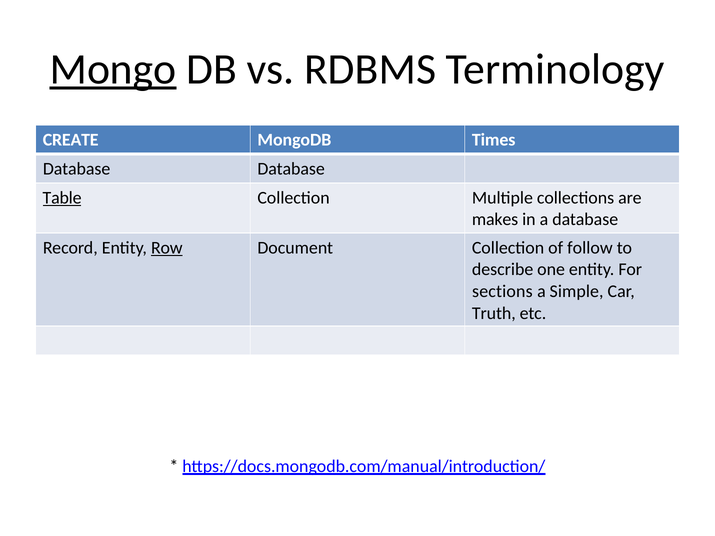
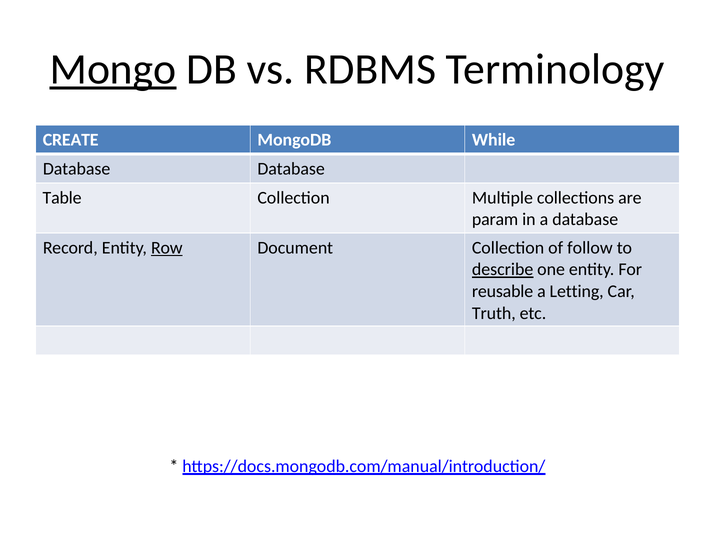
Times: Times -> While
Table underline: present -> none
makes: makes -> param
describe underline: none -> present
sections: sections -> reusable
Simple: Simple -> Letting
